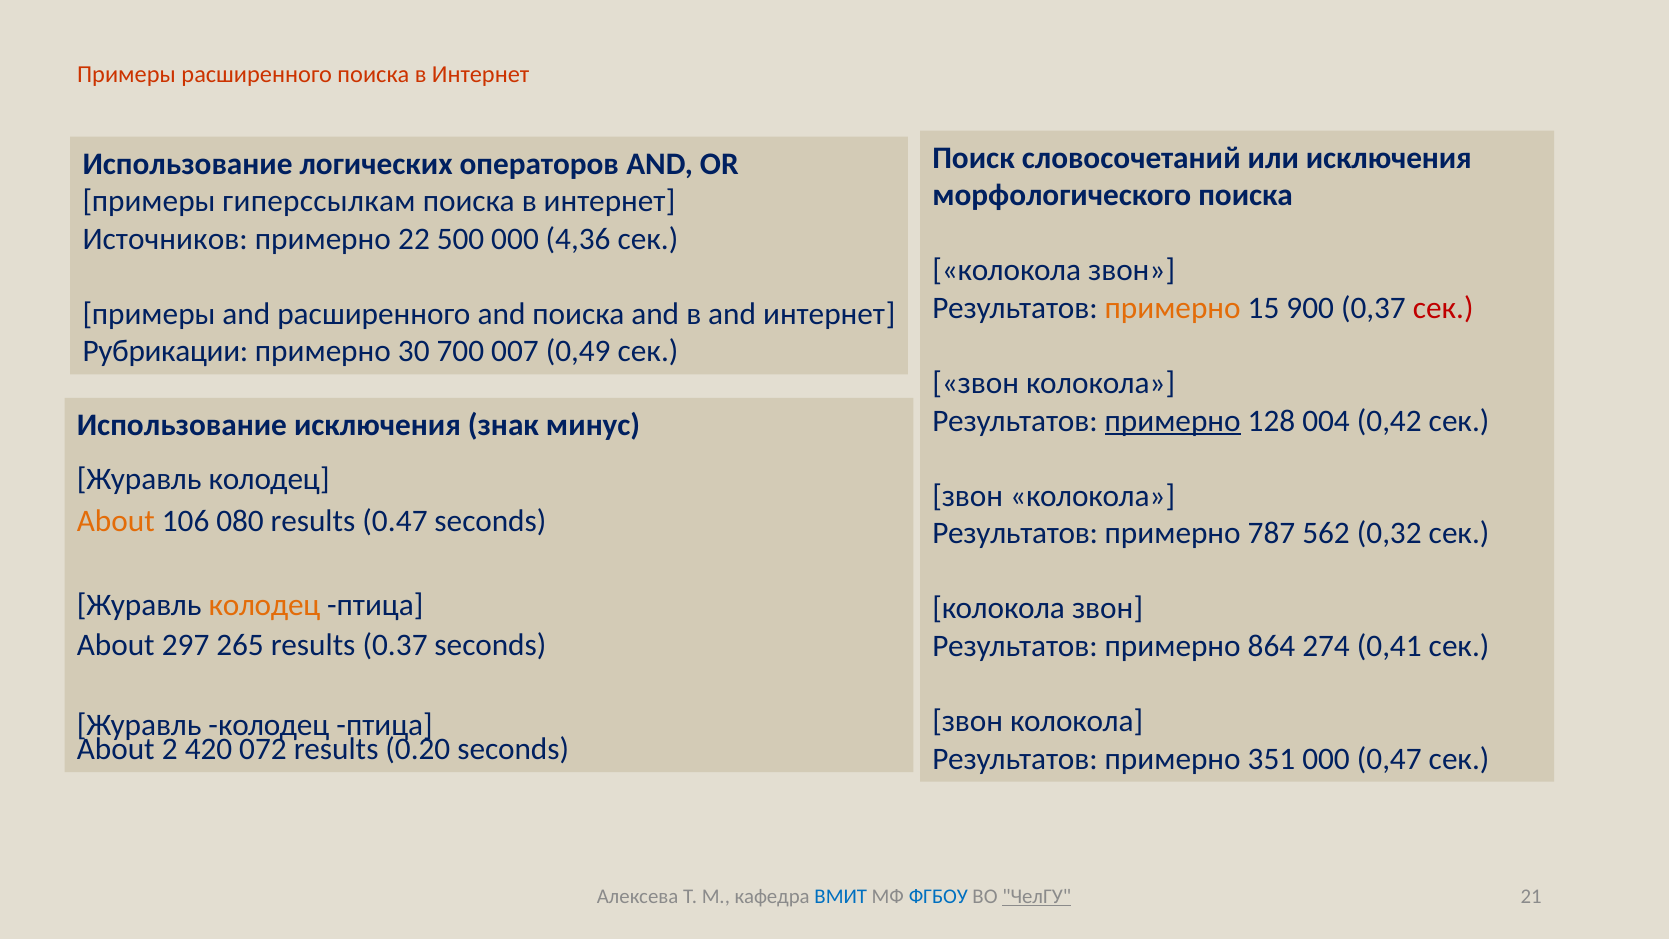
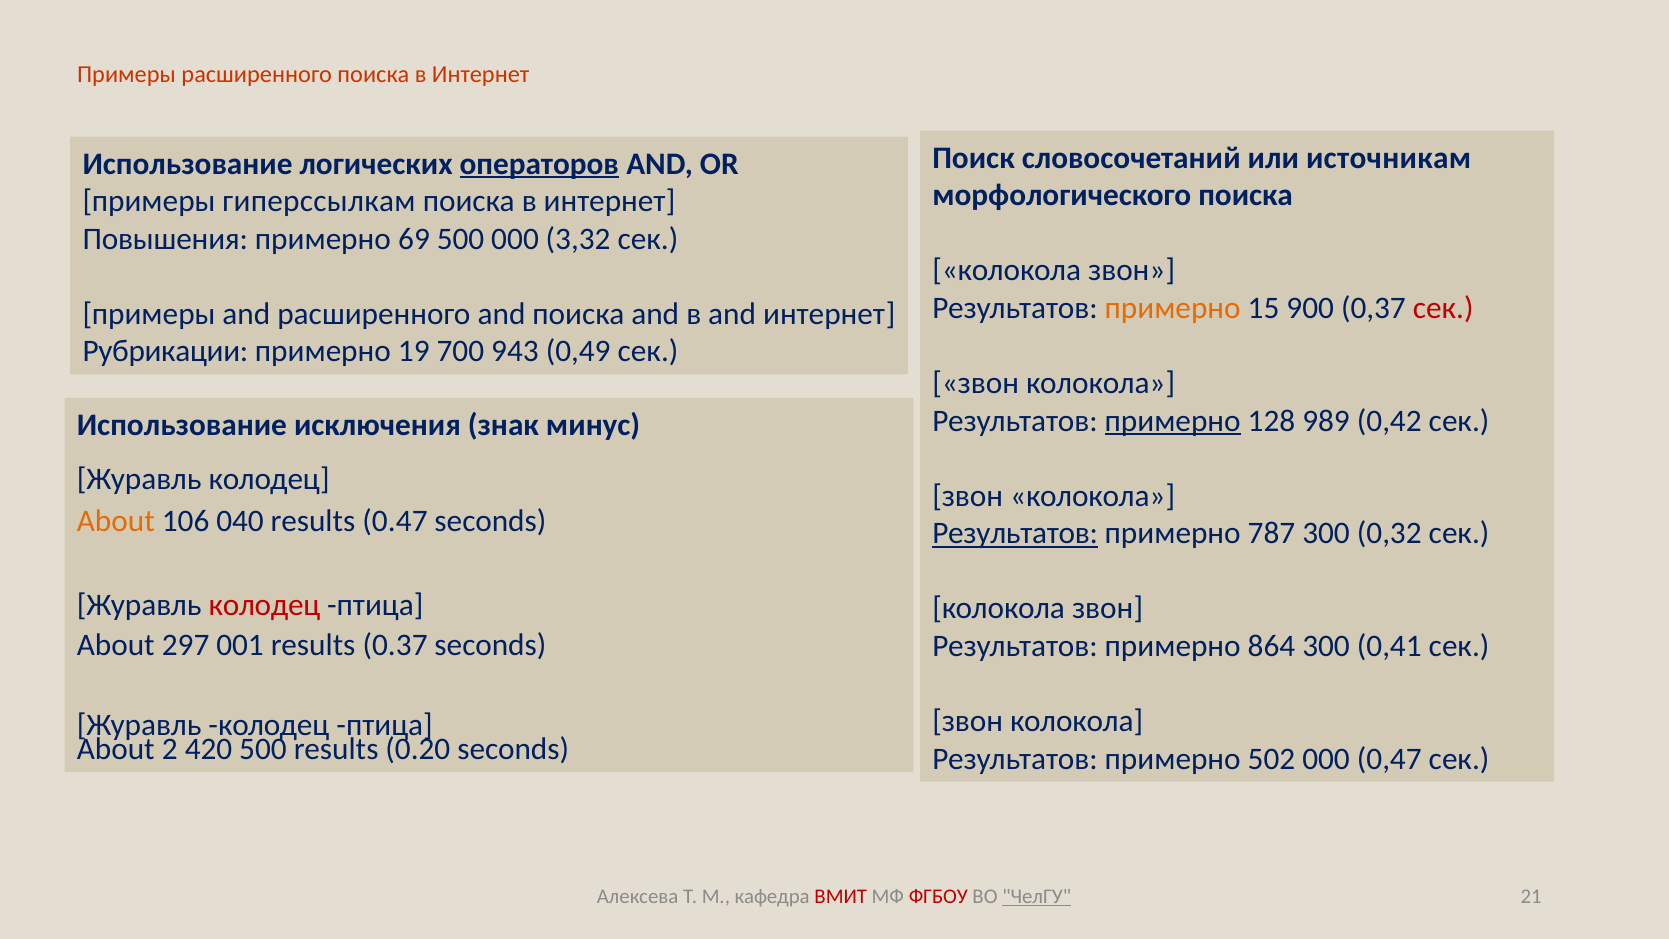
или исключения: исключения -> источникам
операторов underline: none -> present
Источников: Источников -> Повышения
22: 22 -> 69
4,36: 4,36 -> 3,32
30: 30 -> 19
007: 007 -> 943
004: 004 -> 989
080: 080 -> 040
Результатов at (1015, 533) underline: none -> present
787 562: 562 -> 300
колодец at (264, 605) colour: orange -> red
265: 265 -> 001
864 274: 274 -> 300
420 072: 072 -> 500
351: 351 -> 502
ВМИТ colour: blue -> red
ФГБОУ colour: blue -> red
